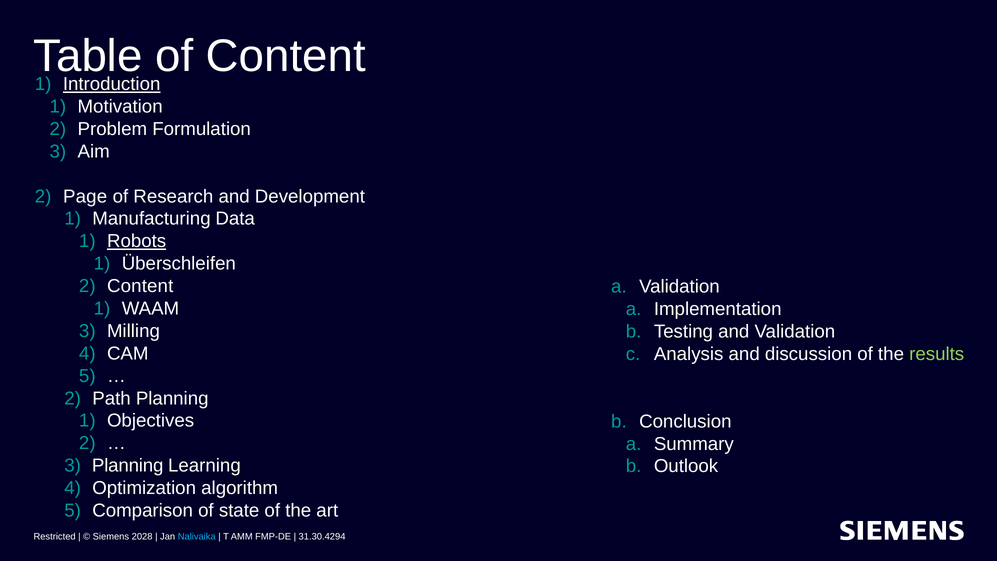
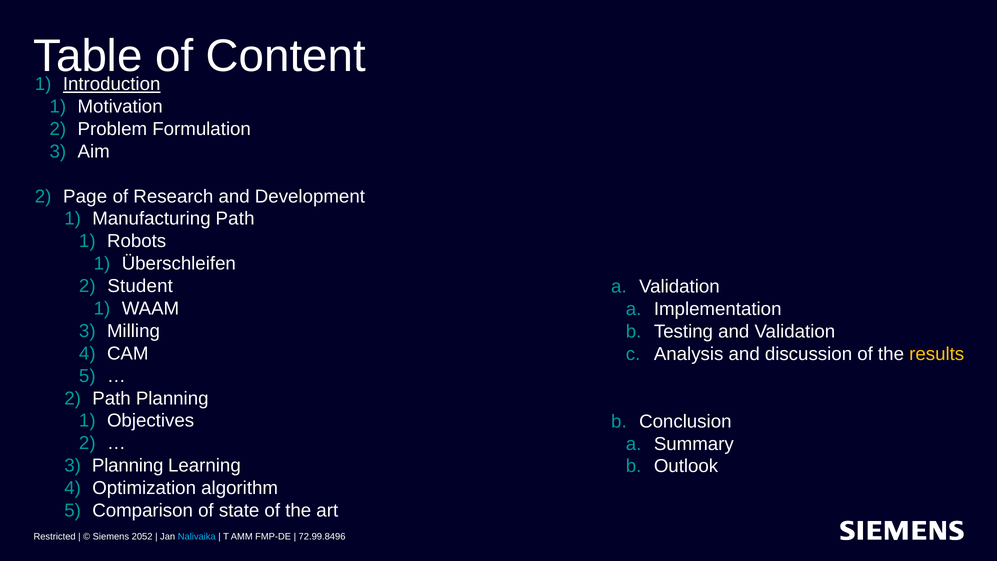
Manufacturing Data: Data -> Path
Robots underline: present -> none
Content at (140, 286): Content -> Student
results colour: light green -> yellow
2028: 2028 -> 2052
31.30.4294: 31.30.4294 -> 72.99.8496
